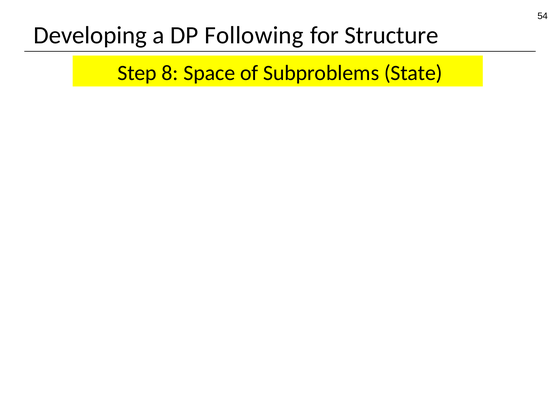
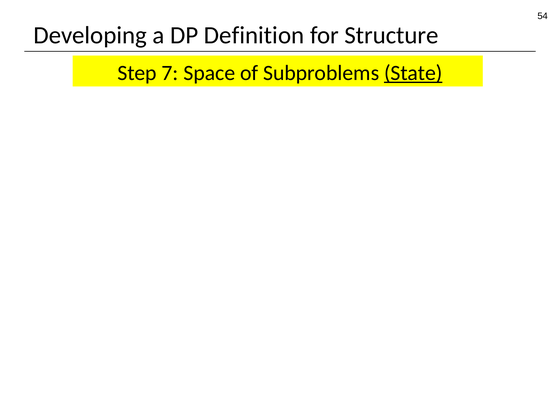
Following: Following -> Definition
8: 8 -> 7
State underline: none -> present
